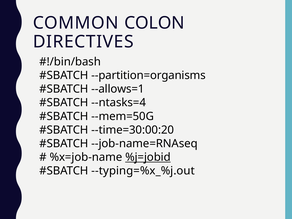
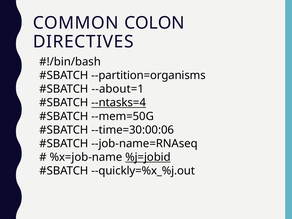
--allows=1: --allows=1 -> --about=1
--ntasks=4 underline: none -> present
--time=30:00:20: --time=30:00:20 -> --time=30:00:06
--typing=%x_%j.out: --typing=%x_%j.out -> --quickly=%x_%j.out
